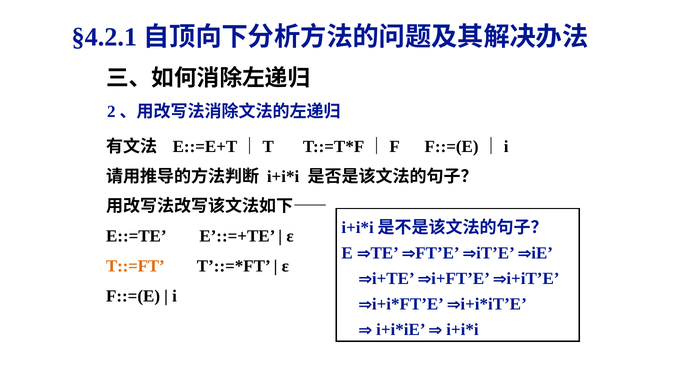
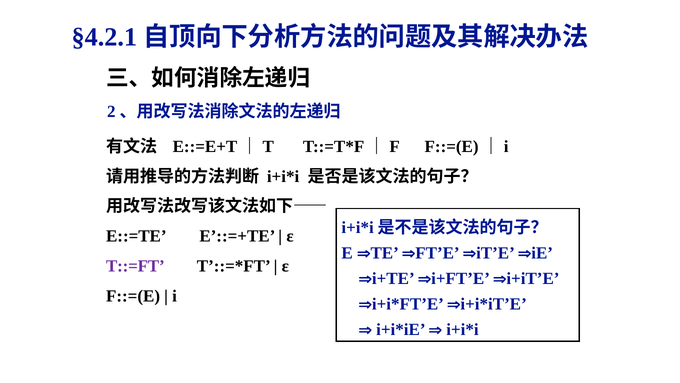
T::=FT colour: orange -> purple
